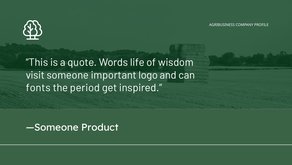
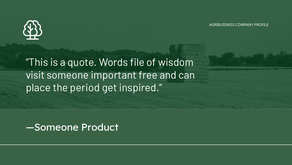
life: life -> file
logo: logo -> free
fonts: fonts -> place
